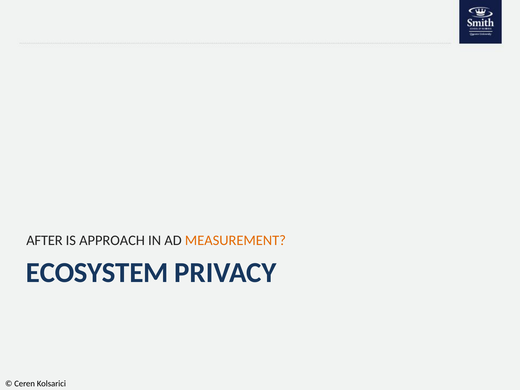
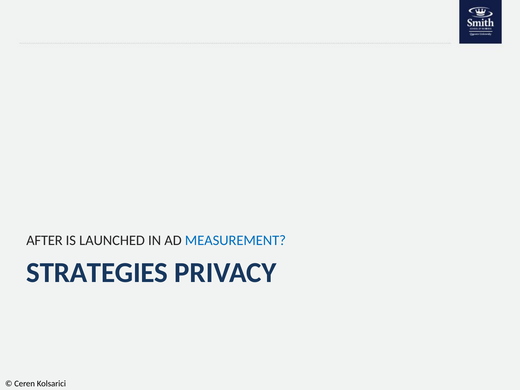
APPROACH: APPROACH -> LAUNCHED
MEASUREMENT colour: orange -> blue
ECOSYSTEM: ECOSYSTEM -> STRATEGIES
